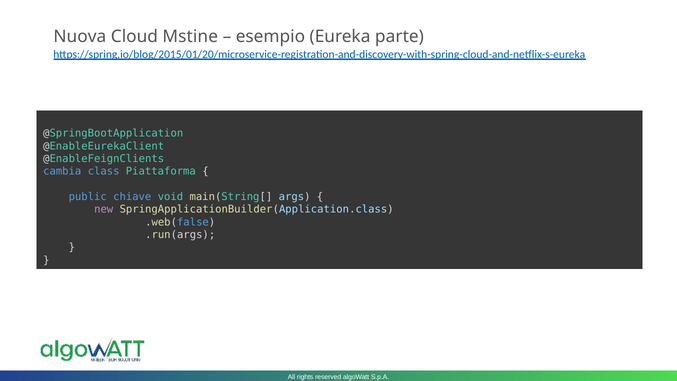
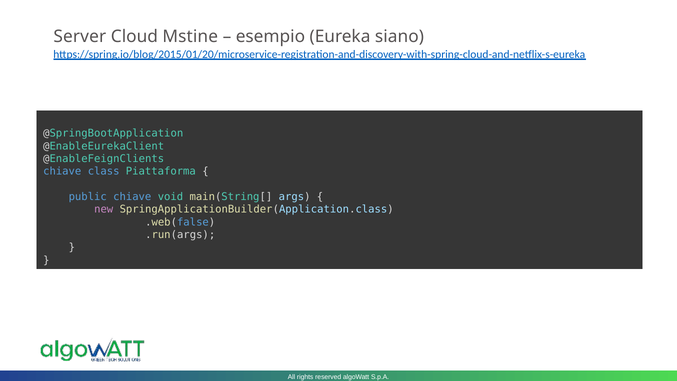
Nuova: Nuova -> Server
parte: parte -> siano
cambia at (62, 171): cambia -> chiave
